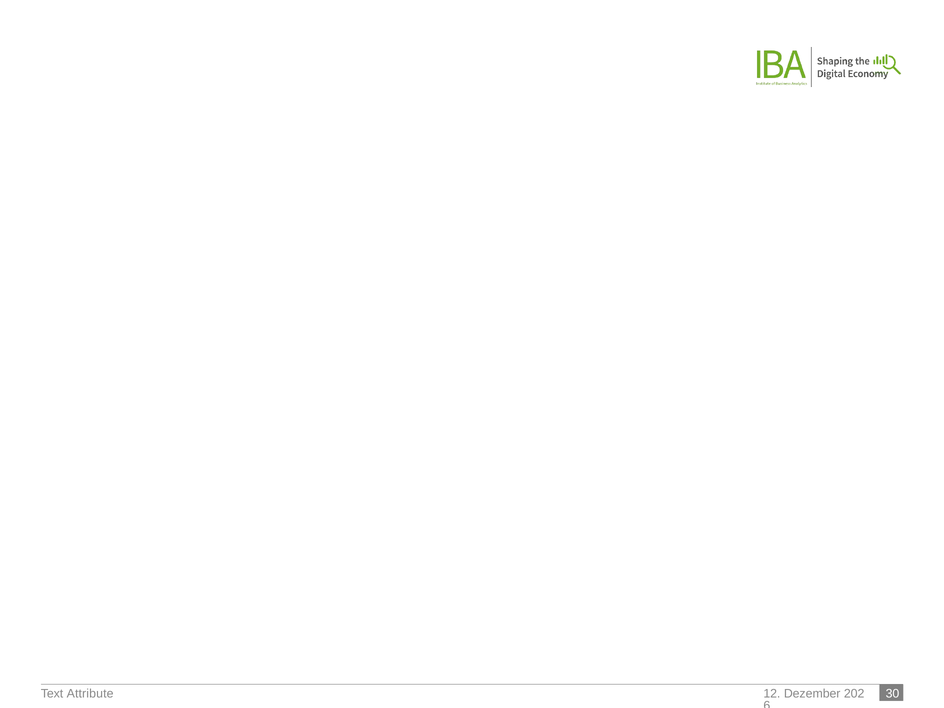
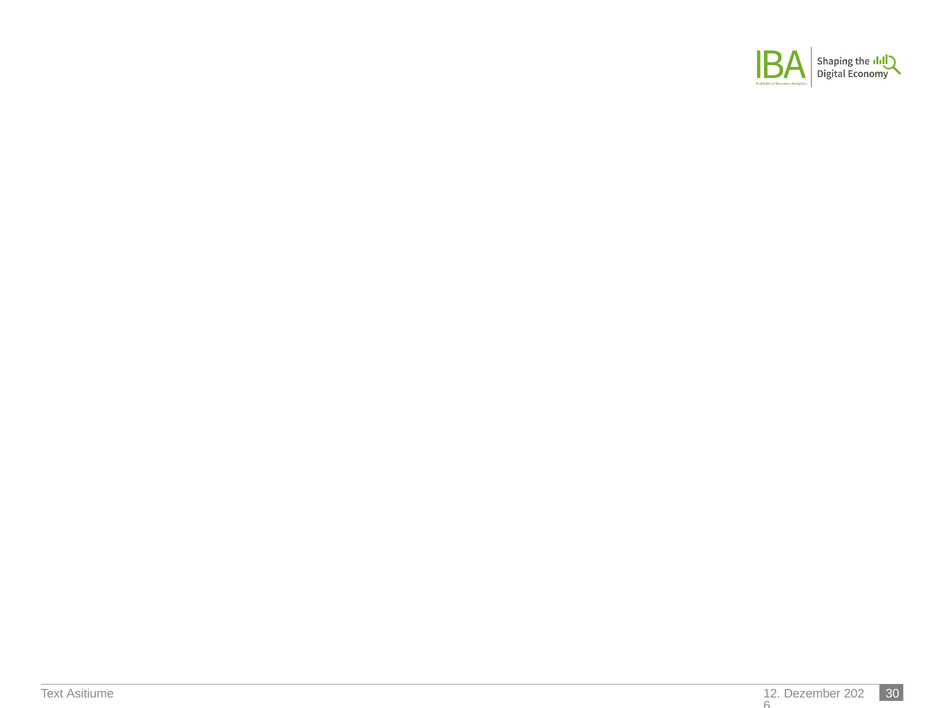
Attribute: Attribute -> Asitiume
